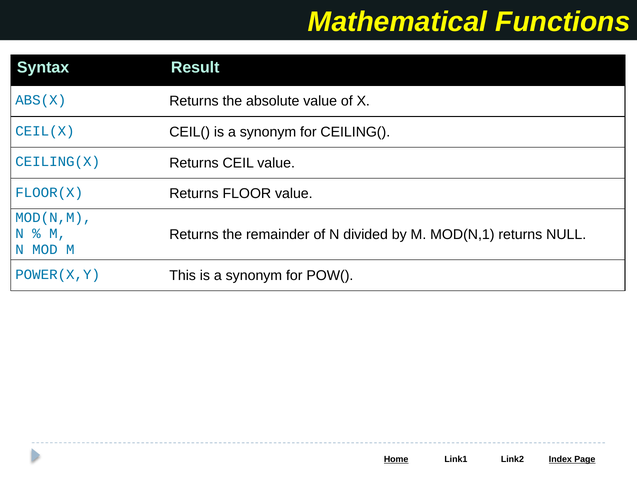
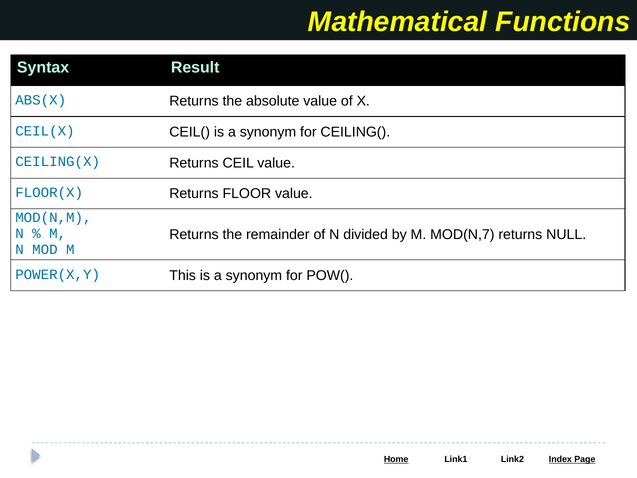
MOD(N,1: MOD(N,1 -> MOD(N,7
